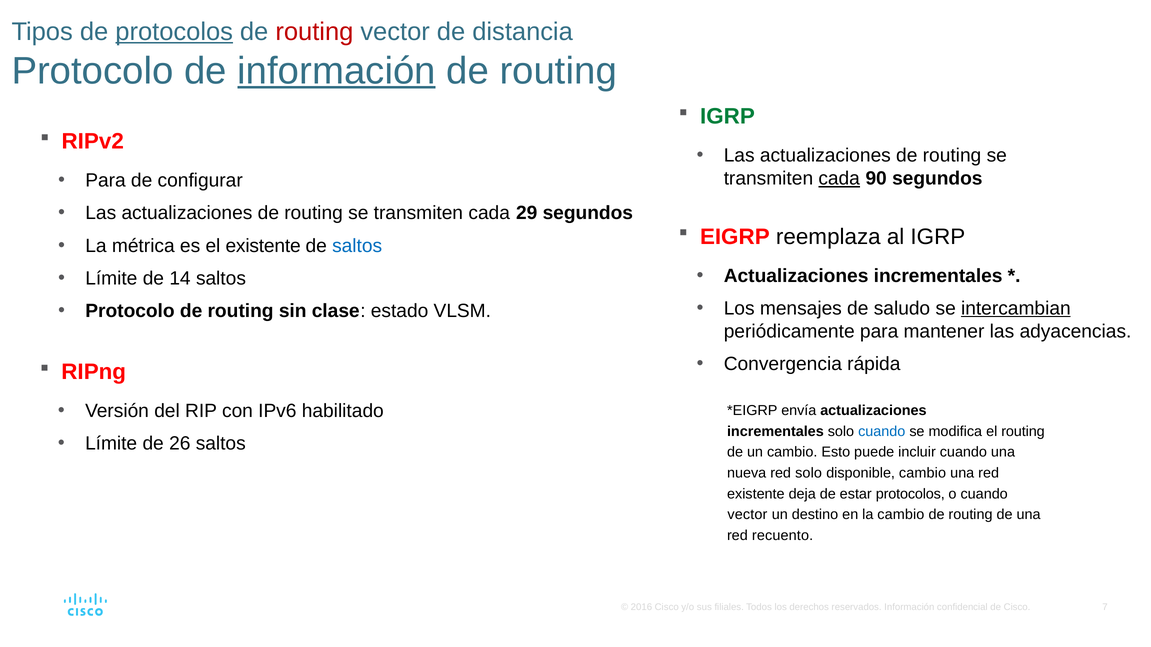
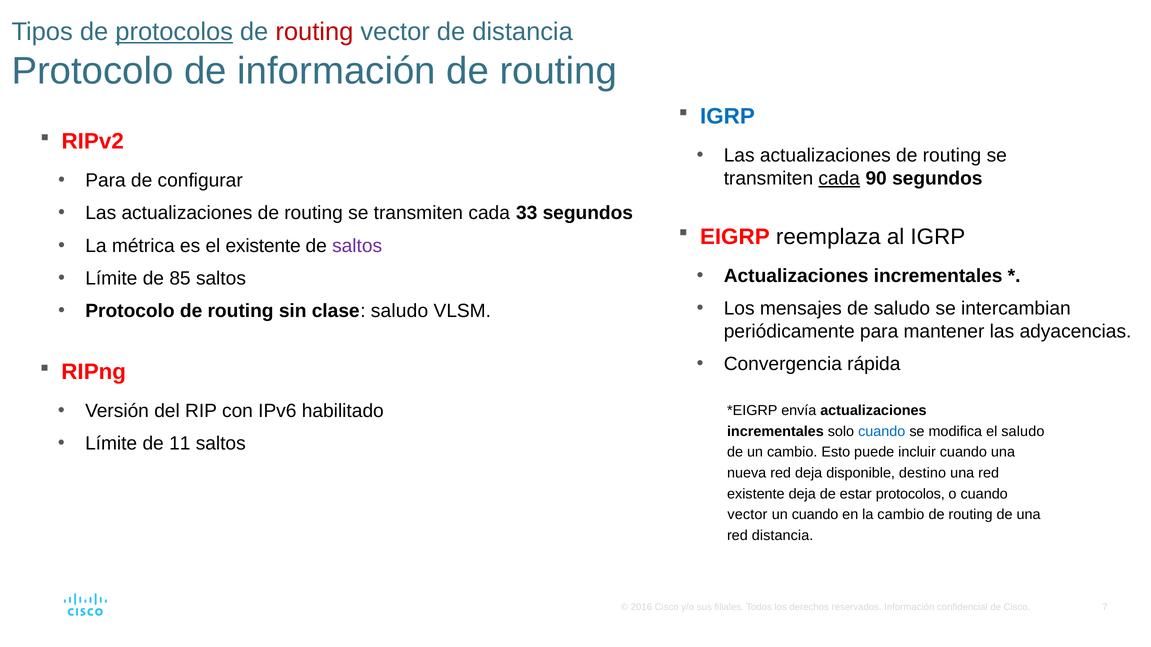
información at (337, 71) underline: present -> none
IGRP at (727, 117) colour: green -> blue
29: 29 -> 33
saltos at (357, 246) colour: blue -> purple
14: 14 -> 85
intercambian underline: present -> none
clase estado: estado -> saludo
el routing: routing -> saludo
26: 26 -> 11
red solo: solo -> deja
disponible cambio: cambio -> destino
un destino: destino -> cuando
red recuento: recuento -> distancia
